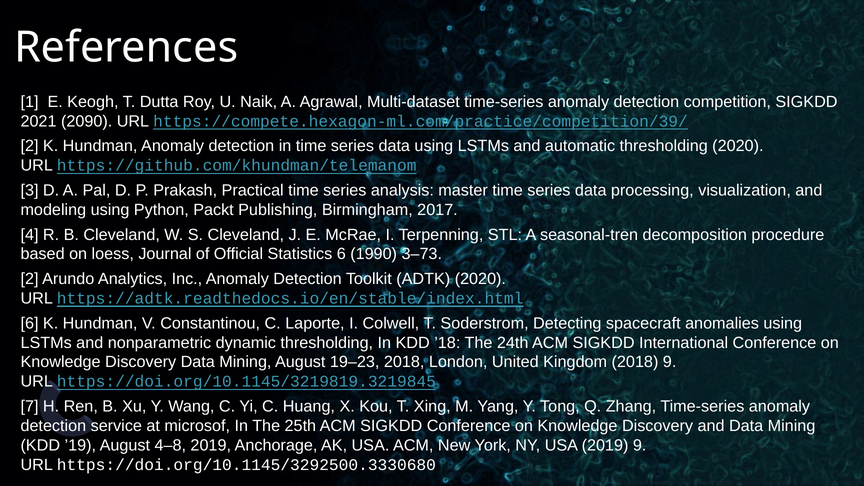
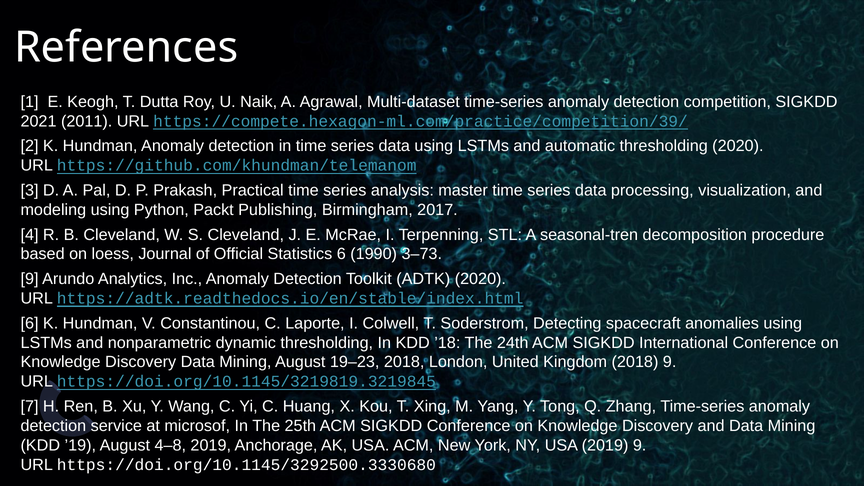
2090: 2090 -> 2011
2 at (30, 279): 2 -> 9
